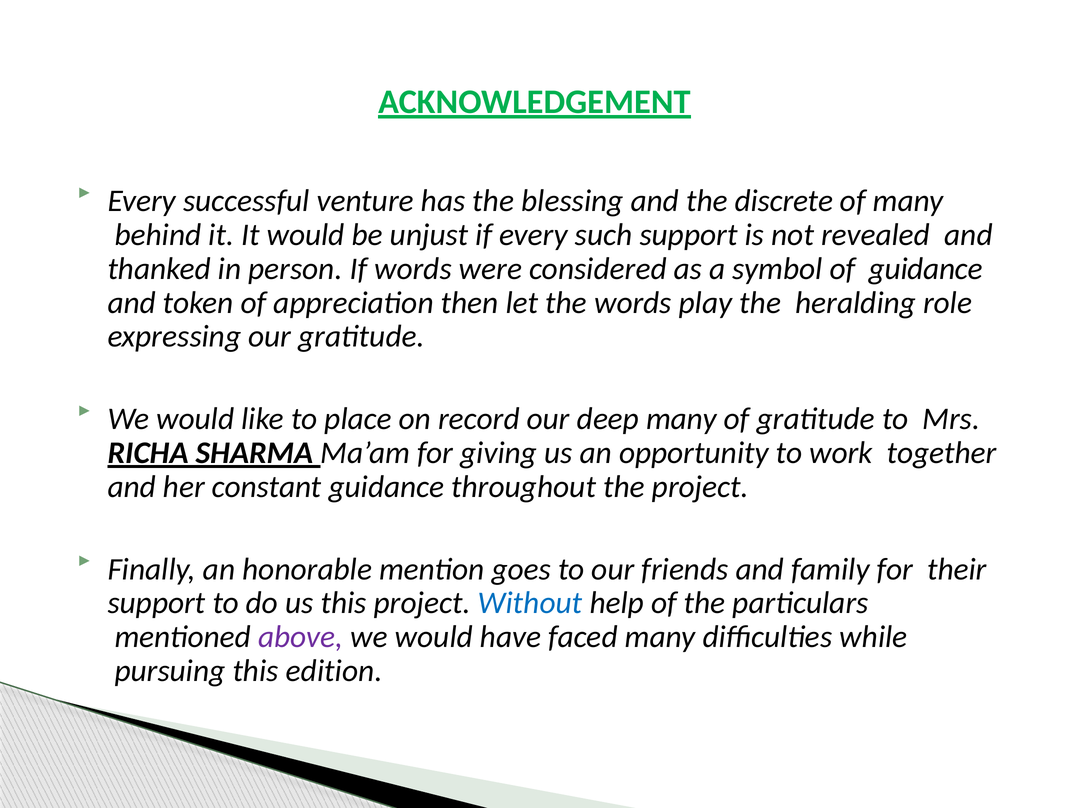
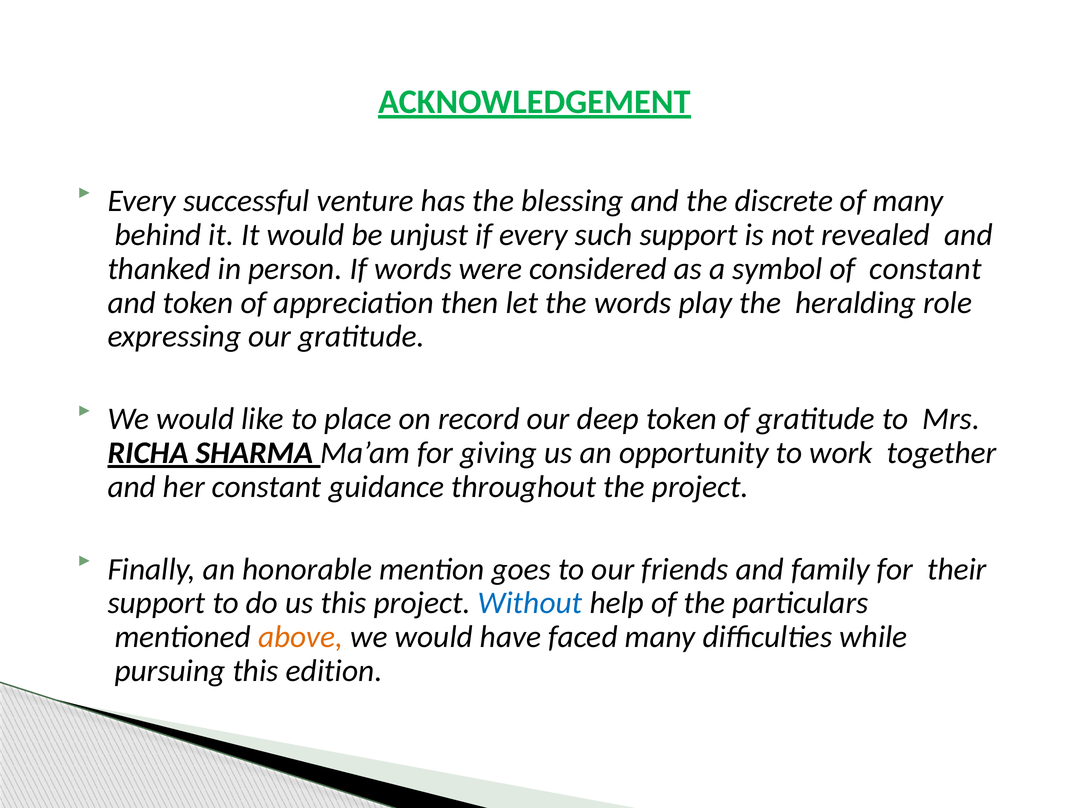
of guidance: guidance -> constant
deep many: many -> token
above colour: purple -> orange
